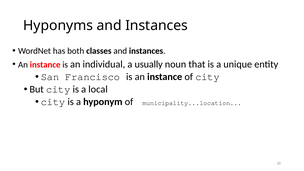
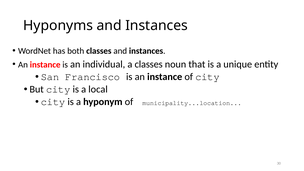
a usually: usually -> classes
